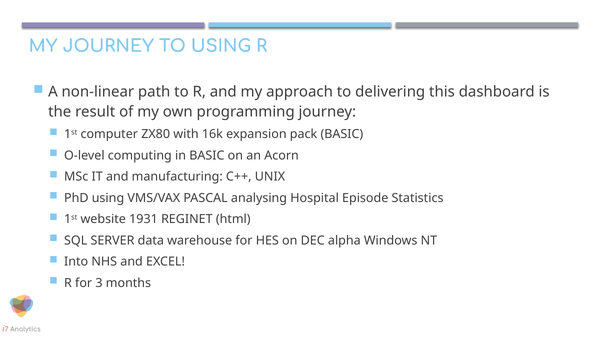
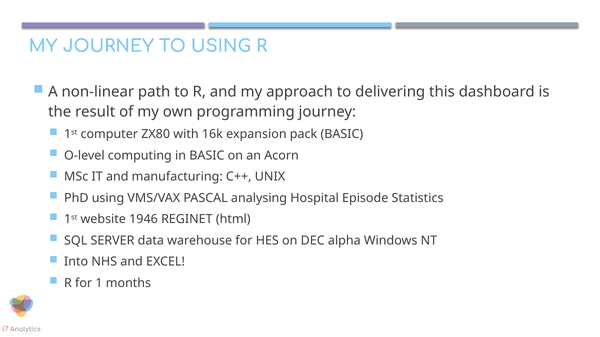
1931: 1931 -> 1946
3: 3 -> 1
